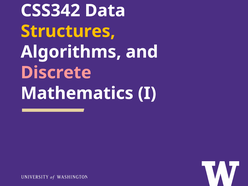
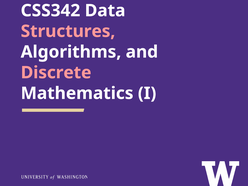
Structures colour: yellow -> pink
